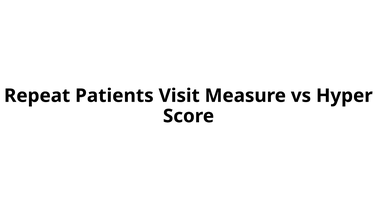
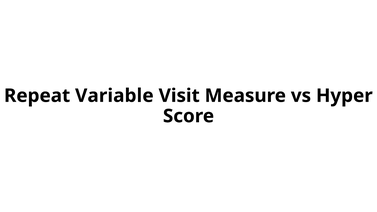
Patients: Patients -> Variable
